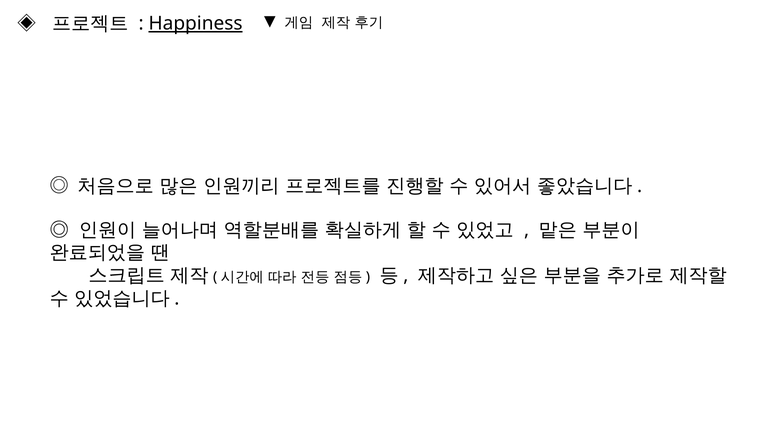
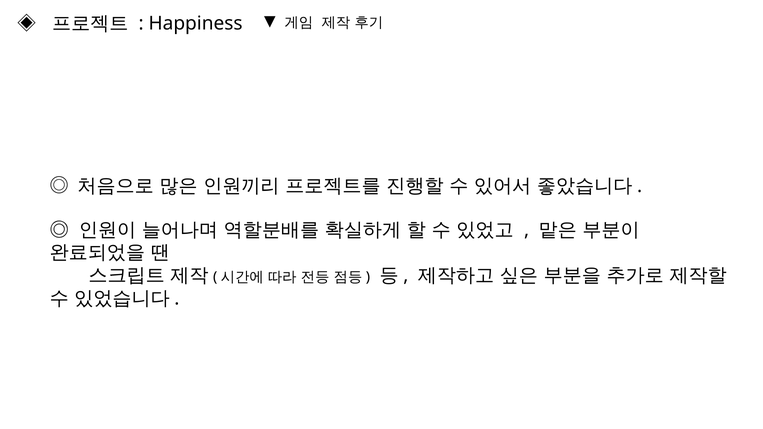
Happiness underline: present -> none
